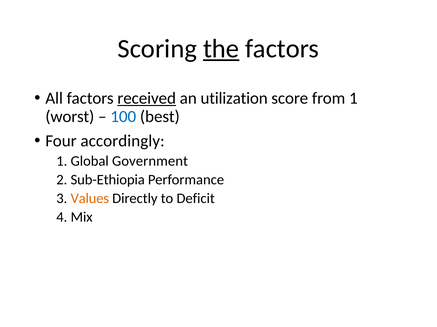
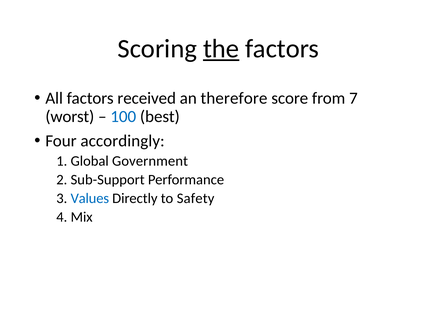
received underline: present -> none
utilization: utilization -> therefore
from 1: 1 -> 7
Sub-Ethiopia: Sub-Ethiopia -> Sub-Support
Values colour: orange -> blue
Deficit: Deficit -> Safety
